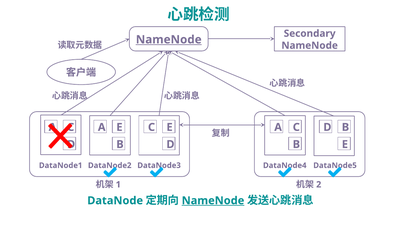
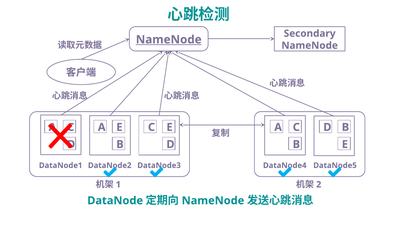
NameNode at (213, 201) underline: present -> none
